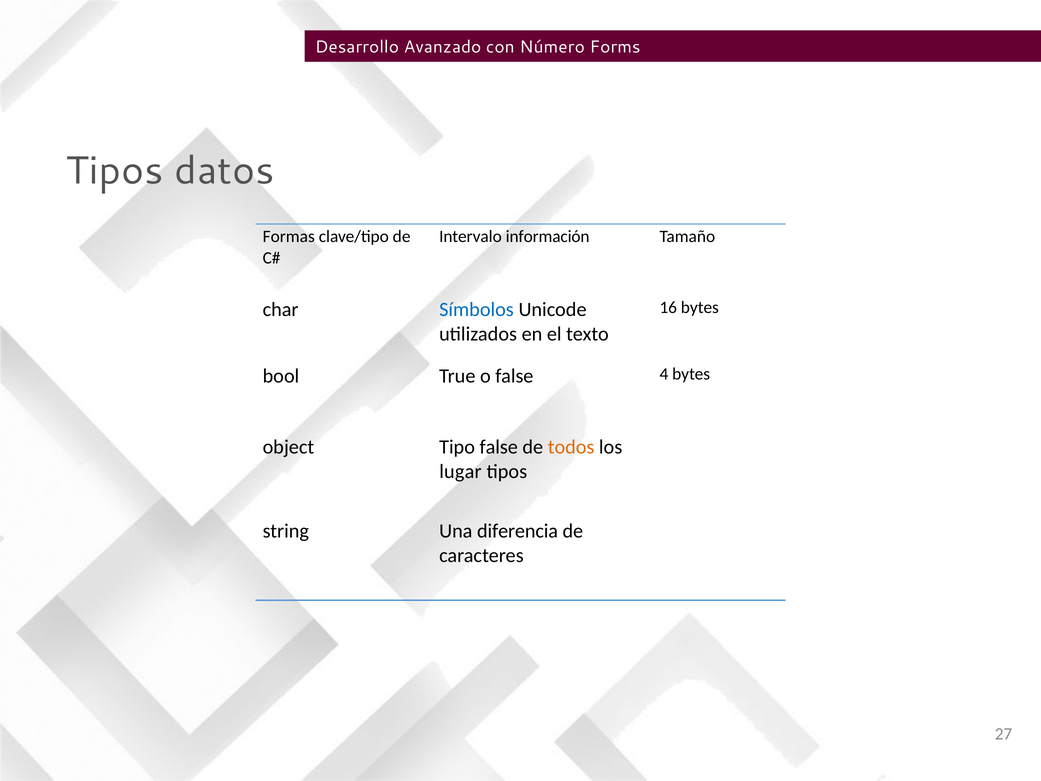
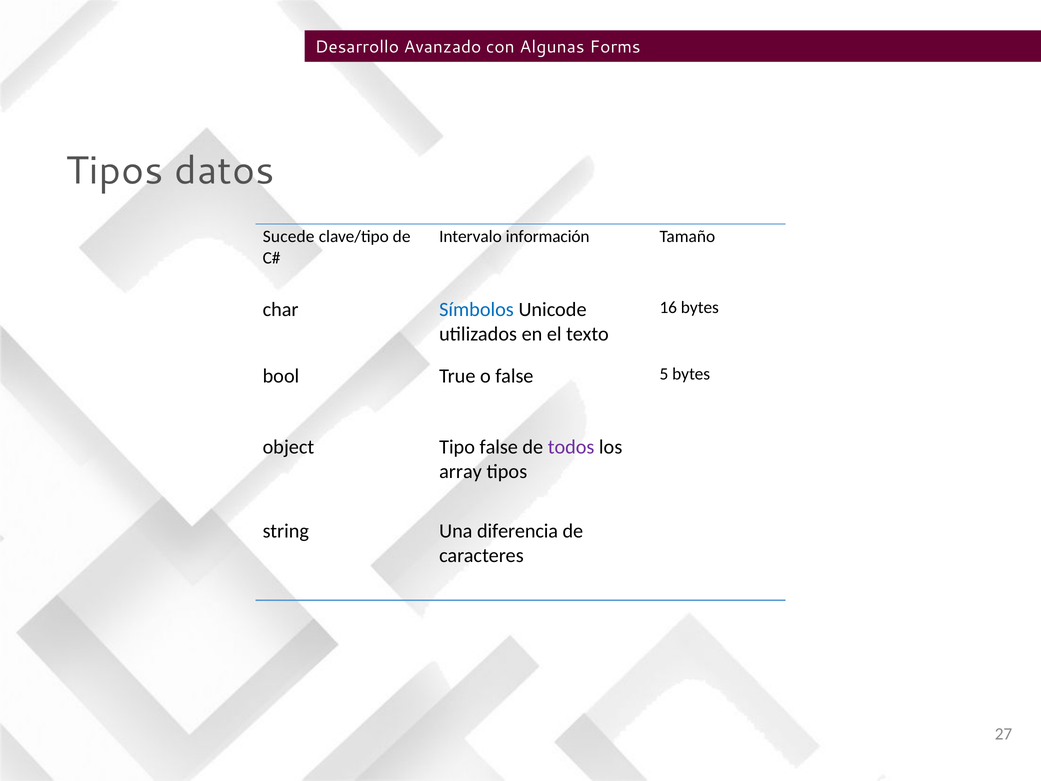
Número: Número -> Algunas
Formas: Formas -> Sucede
4: 4 -> 5
todos colour: orange -> purple
lugar: lugar -> array
